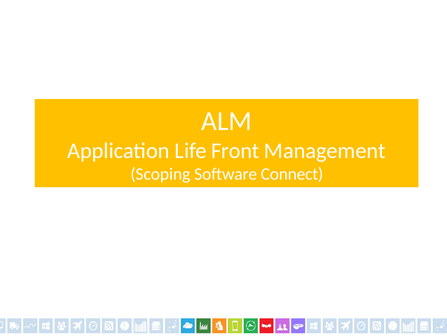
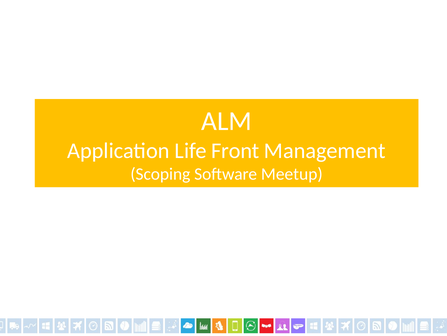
Connect: Connect -> Meetup
